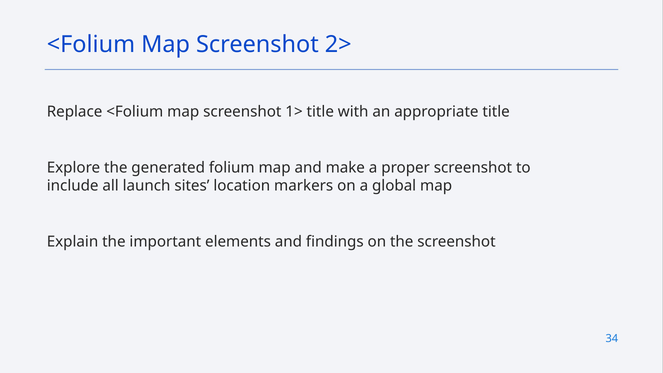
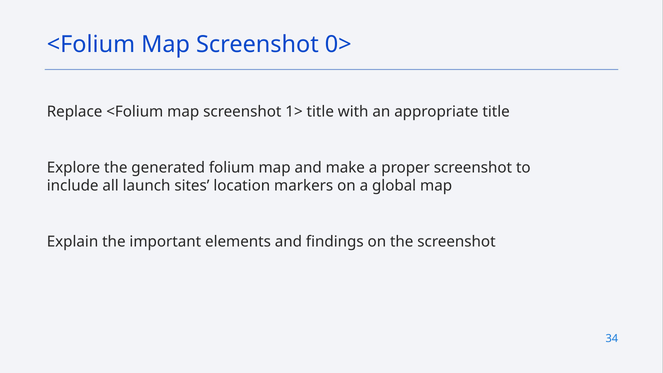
2>: 2> -> 0>
